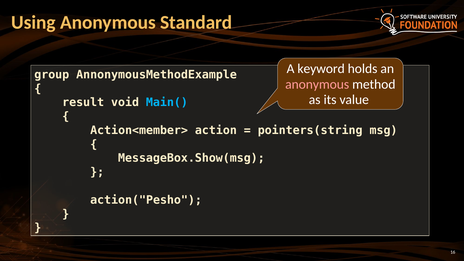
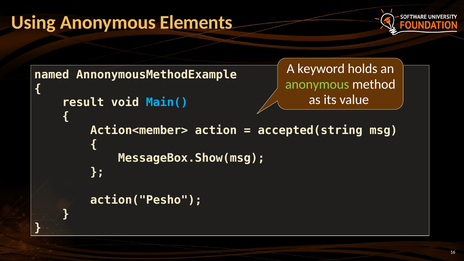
Standard: Standard -> Elements
group: group -> named
anonymous at (317, 84) colour: pink -> light green
pointers(string: pointers(string -> accepted(string
